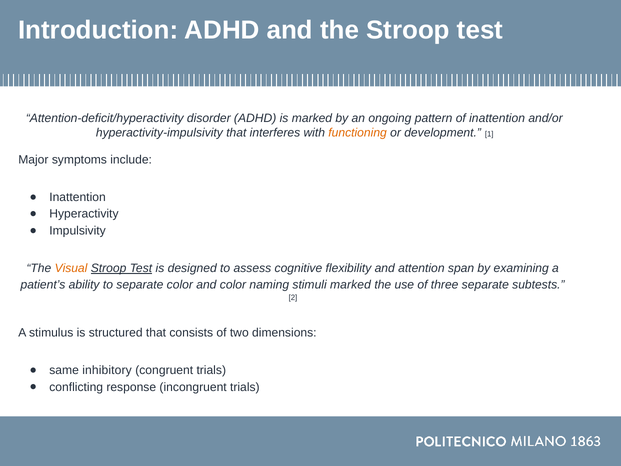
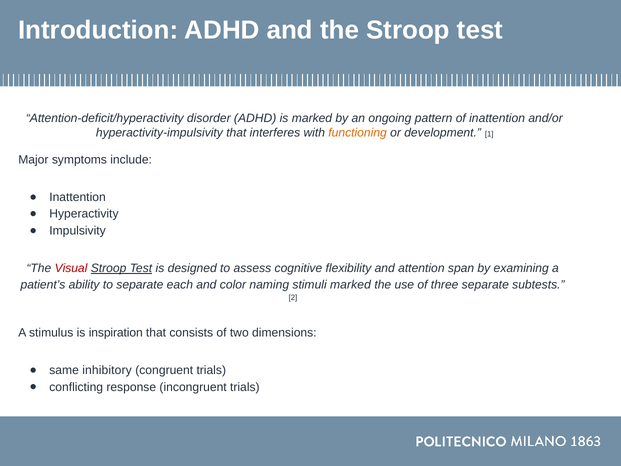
Visual colour: orange -> red
separate color: color -> each
structured: structured -> inspiration
